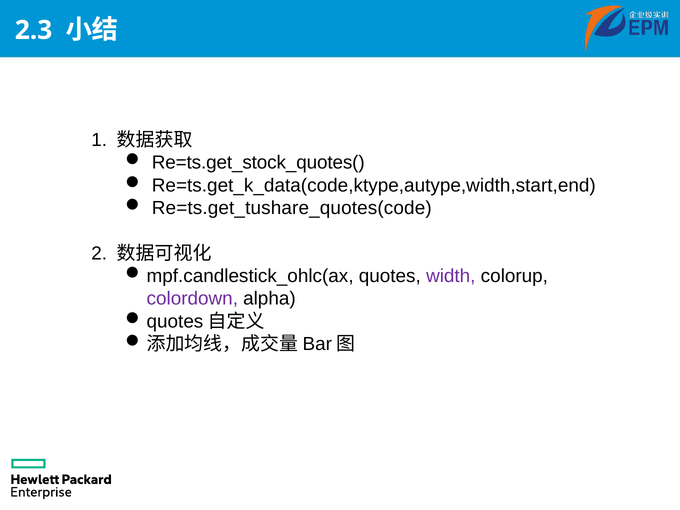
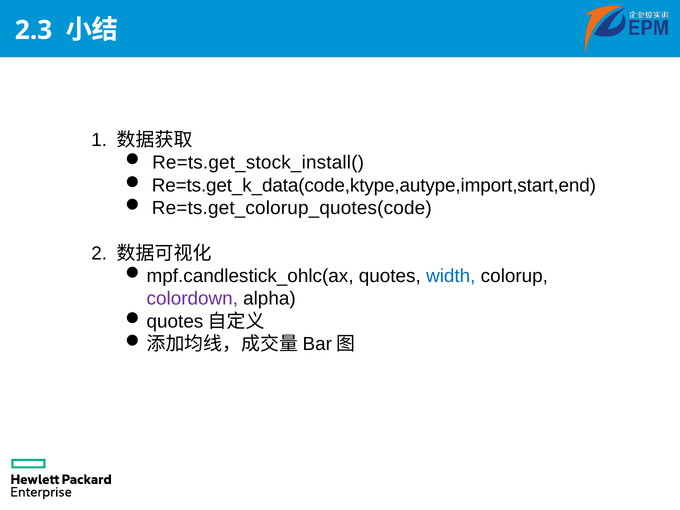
Re=ts.get_stock_quotes(: Re=ts.get_stock_quotes( -> Re=ts.get_stock_install(
Re=ts.get_k_data(code,ktype,autype,width,start,end: Re=ts.get_k_data(code,ktype,autype,width,start,end -> Re=ts.get_k_data(code,ktype,autype,import,start,end
Re=ts.get_tushare_quotes(code: Re=ts.get_tushare_quotes(code -> Re=ts.get_colorup_quotes(code
width colour: purple -> blue
